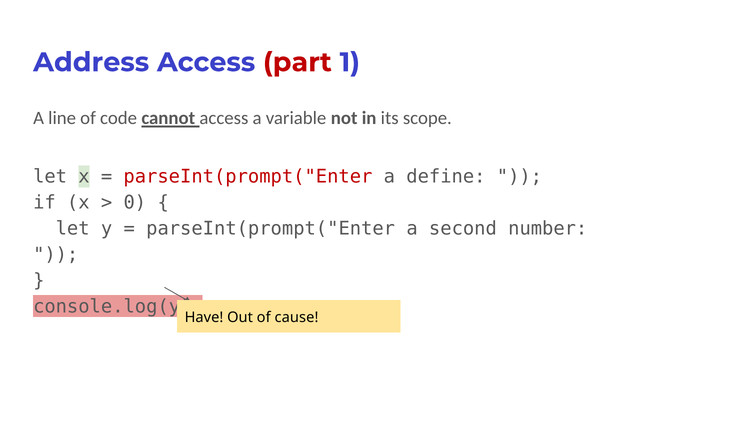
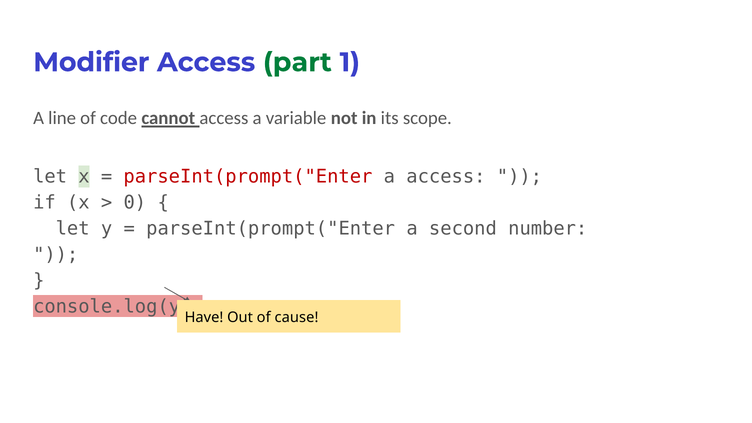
Address: Address -> Modifier
part colour: red -> green
a define: define -> access
